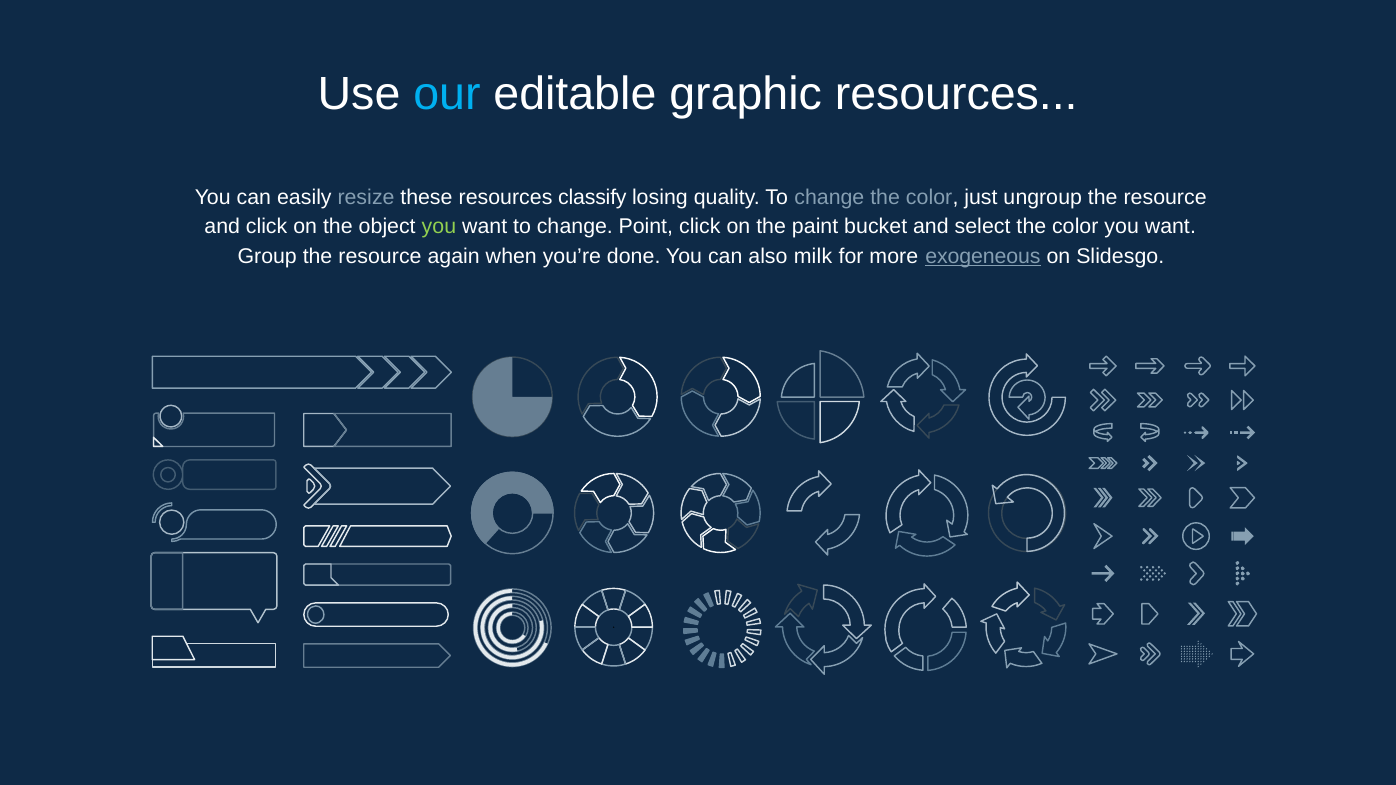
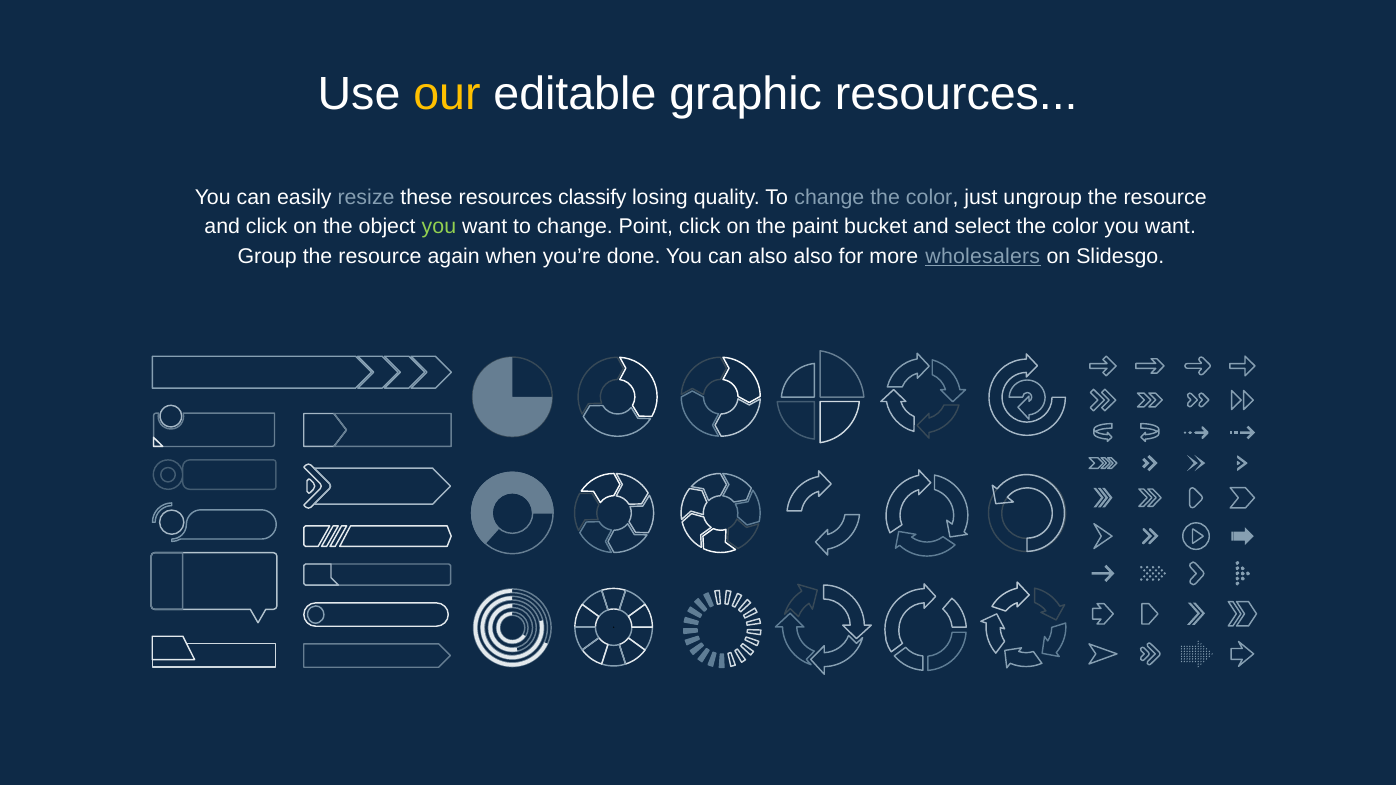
our colour: light blue -> yellow
also milk: milk -> also
exogeneous: exogeneous -> wholesalers
